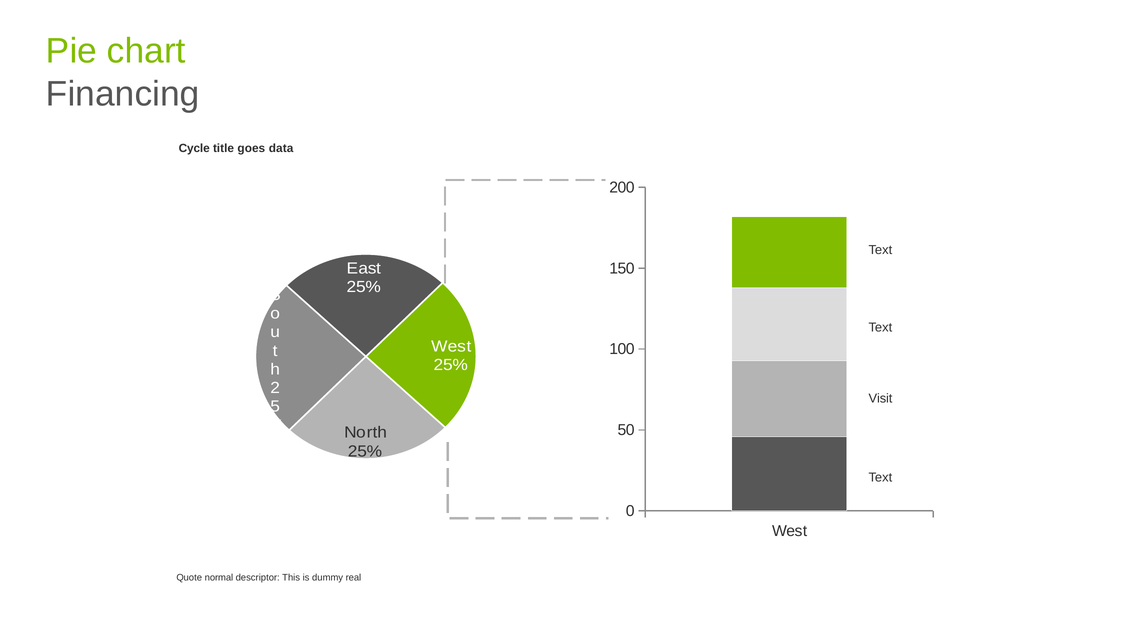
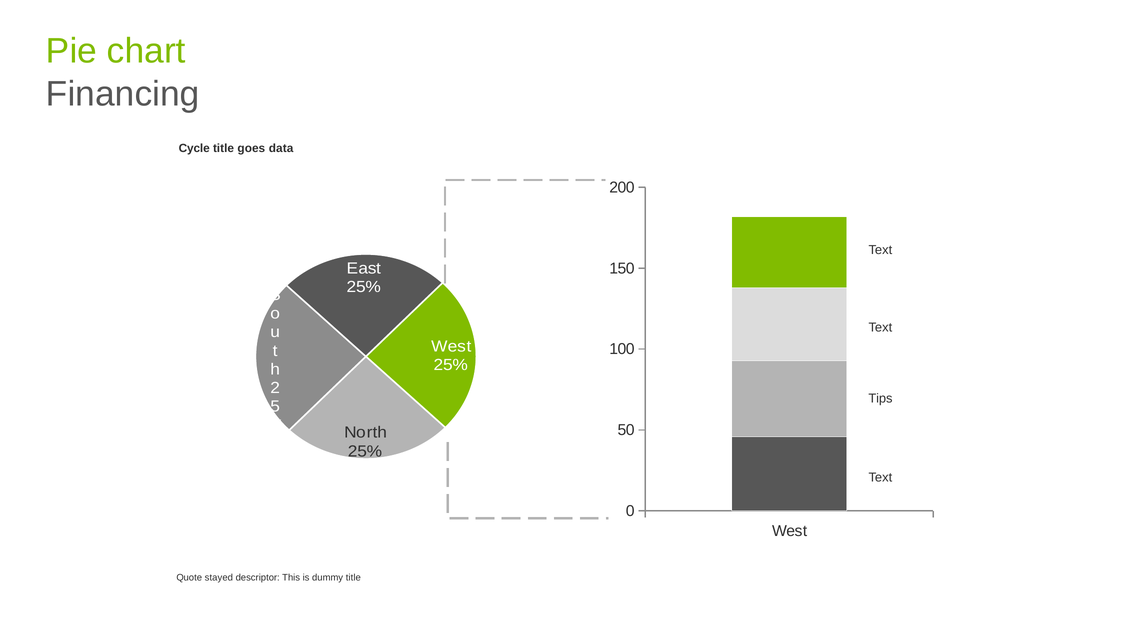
Visit: Visit -> Tips
normal: normal -> stayed
dummy real: real -> title
